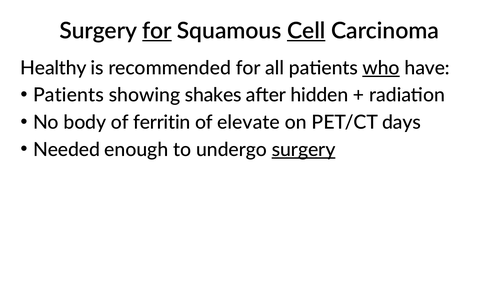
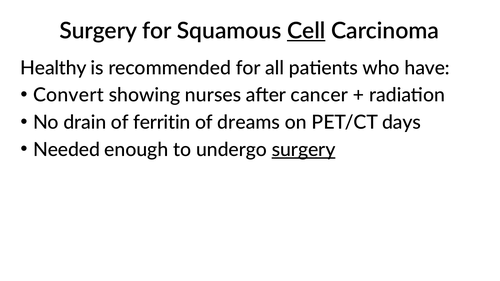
for at (157, 31) underline: present -> none
who underline: present -> none
Patients at (68, 95): Patients -> Convert
shakes: shakes -> nurses
hidden: hidden -> cancer
body: body -> drain
elevate: elevate -> dreams
